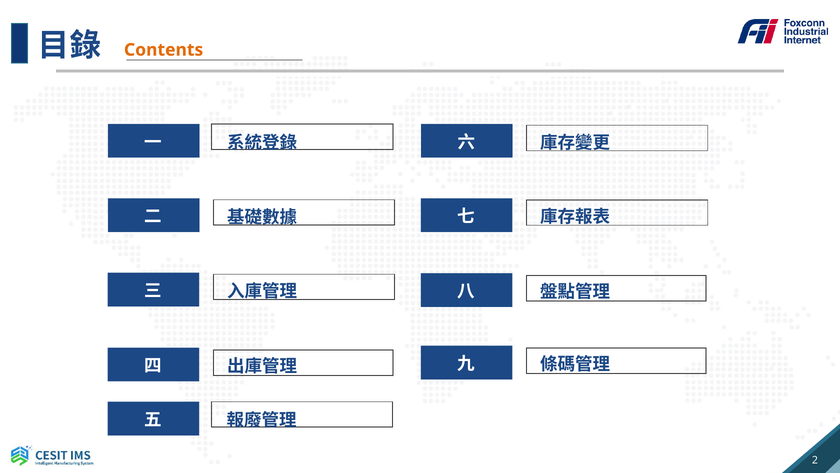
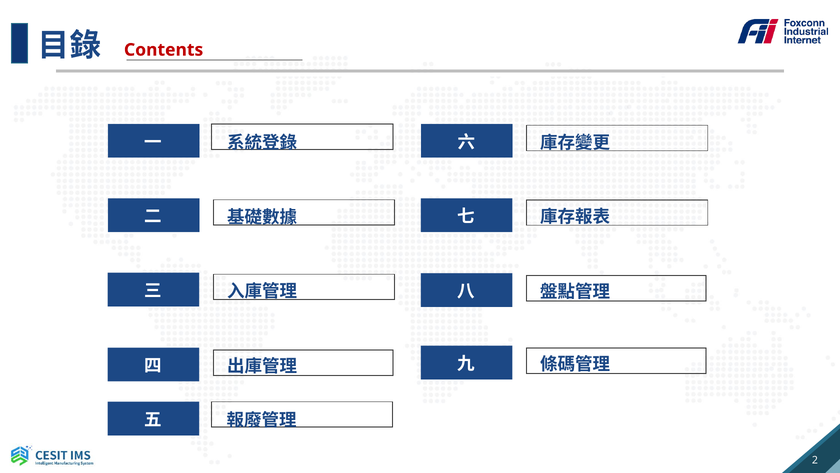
Contents colour: orange -> red
